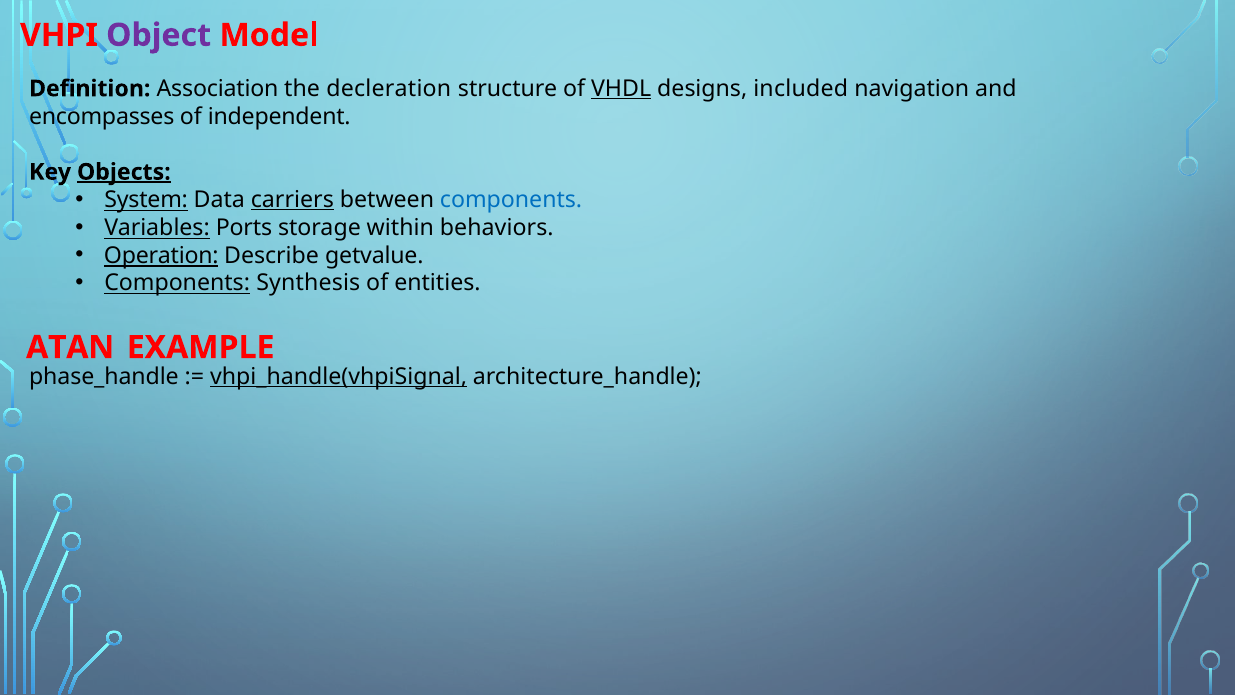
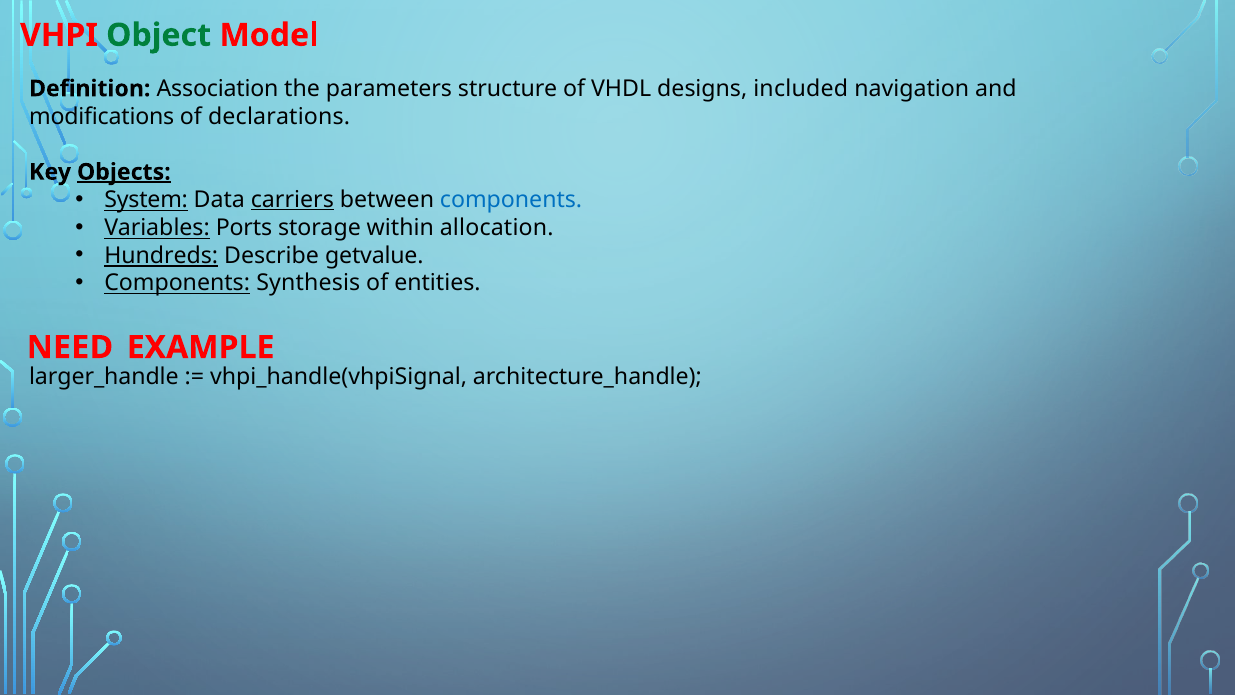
Object colour: purple -> green
decleration: decleration -> parameters
VHDL underline: present -> none
encompasses: encompasses -> modifications
independent: independent -> declarations
behaviors: behaviors -> allocation
Operation: Operation -> Hundreds
ATAN: ATAN -> NEED
phase_handle: phase_handle -> larger_handle
vhpi_handle(vhpiSignal underline: present -> none
